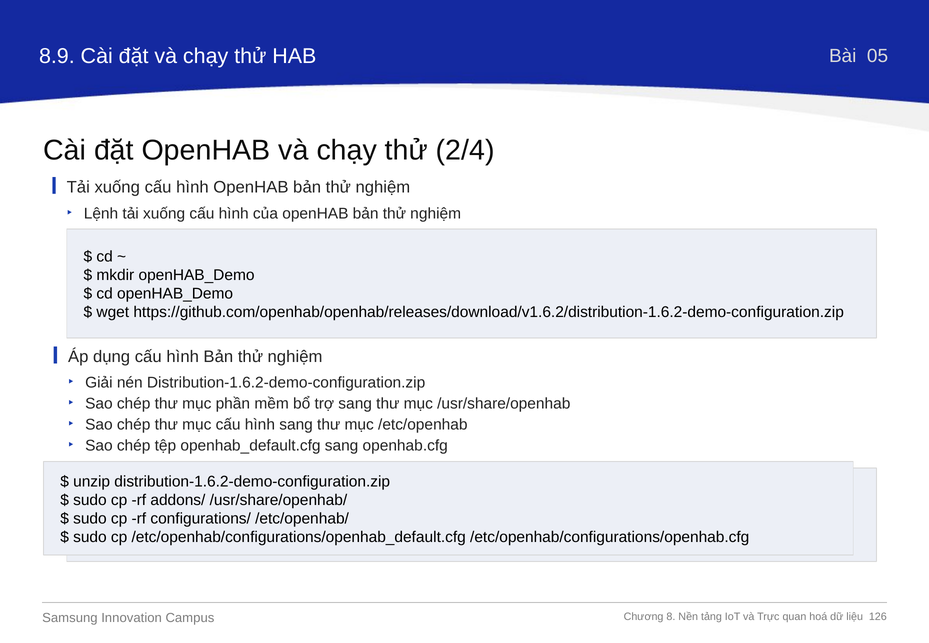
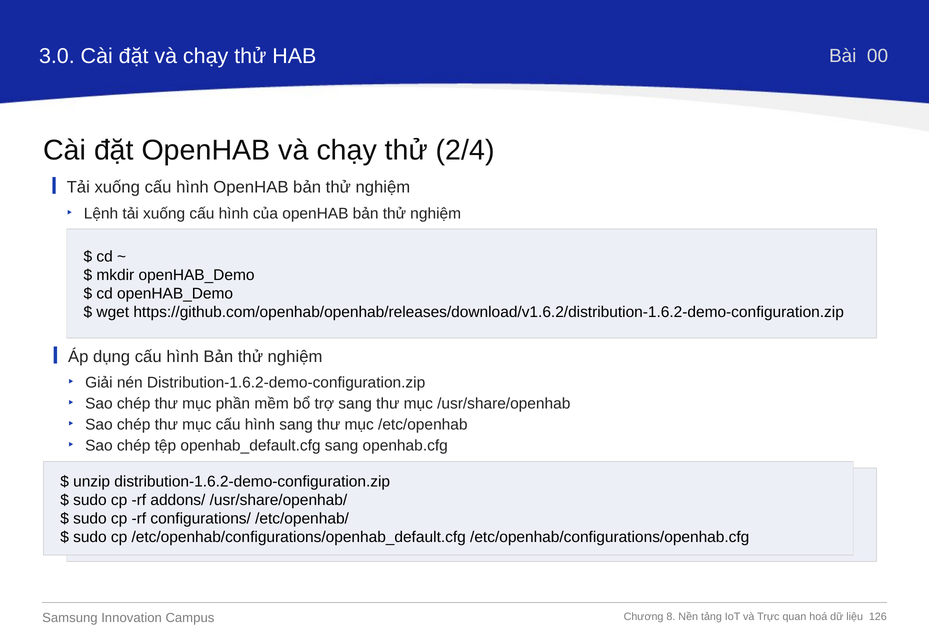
8.9: 8.9 -> 3.0
05: 05 -> 00
